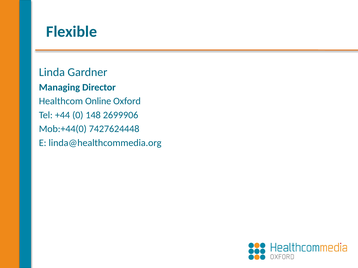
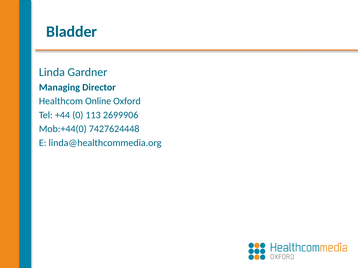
Flexible: Flexible -> Bladder
148: 148 -> 113
